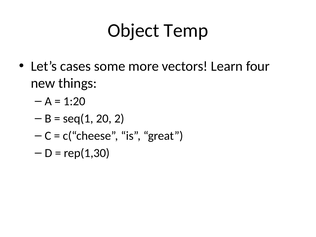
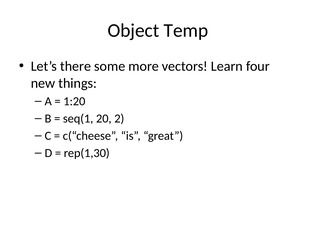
cases: cases -> there
